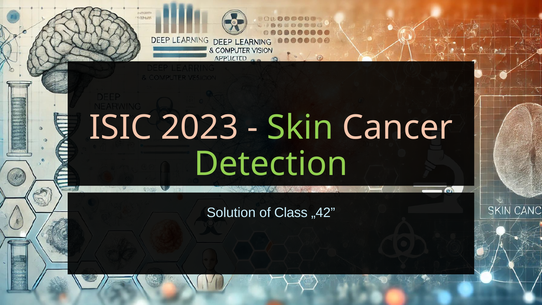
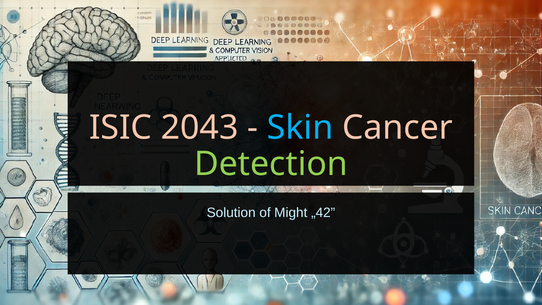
2023: 2023 -> 2043
Skin colour: light green -> light blue
Class: Class -> Might
